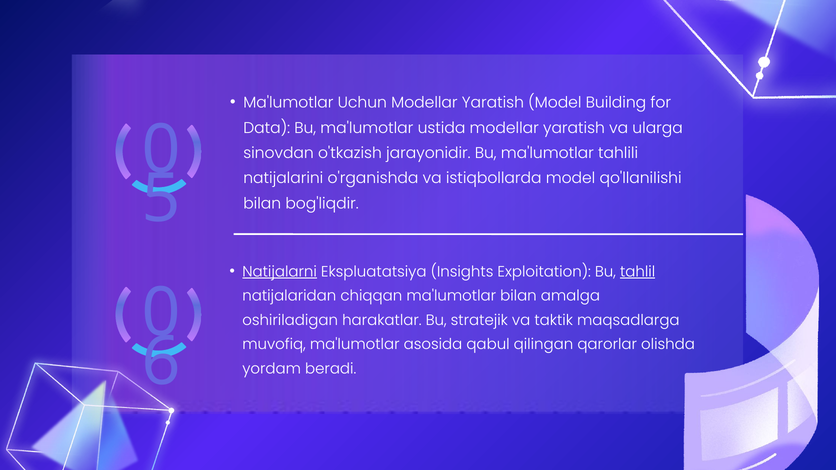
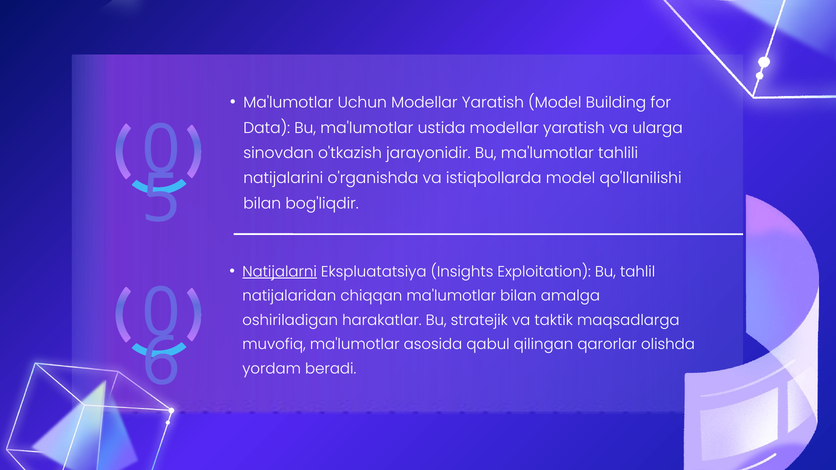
tahlil underline: present -> none
